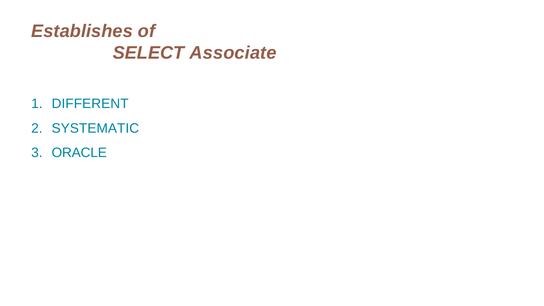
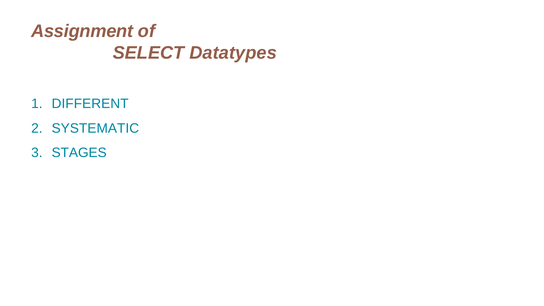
Establishes: Establishes -> Assignment
Associate: Associate -> Datatypes
ORACLE: ORACLE -> STAGES
